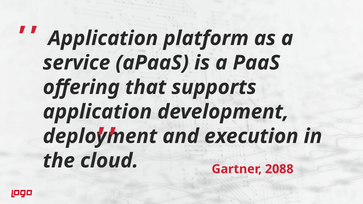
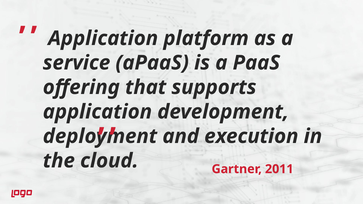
2088: 2088 -> 2011
